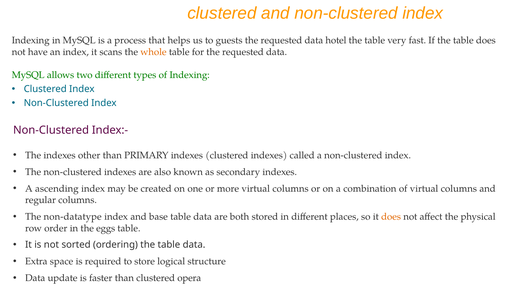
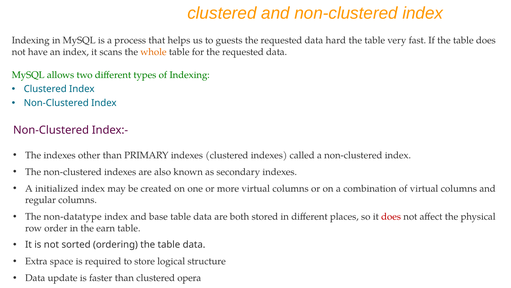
hotel: hotel -> hard
ascending: ascending -> initialized
does at (391, 216) colour: orange -> red
eggs: eggs -> earn
